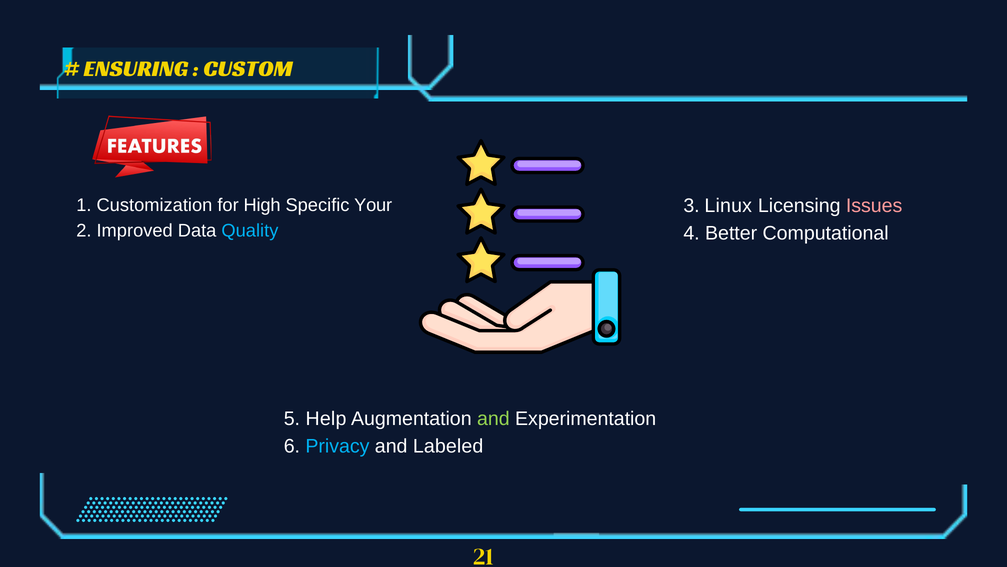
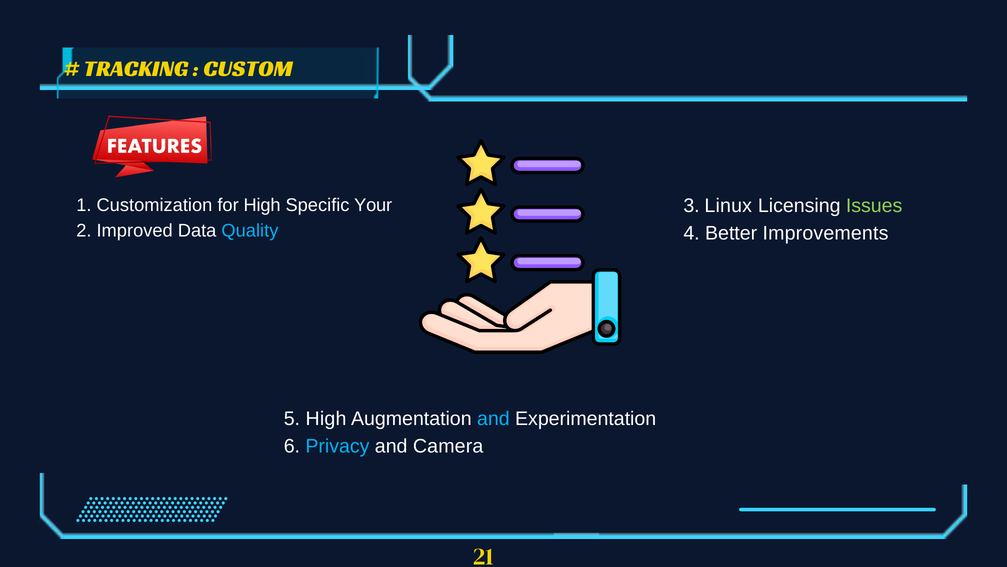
ENSURING: ENSURING -> TRACKING
Issues colour: pink -> light green
Computational: Computational -> Improvements
5 Help: Help -> High
and at (493, 418) colour: light green -> light blue
Labeled: Labeled -> Camera
